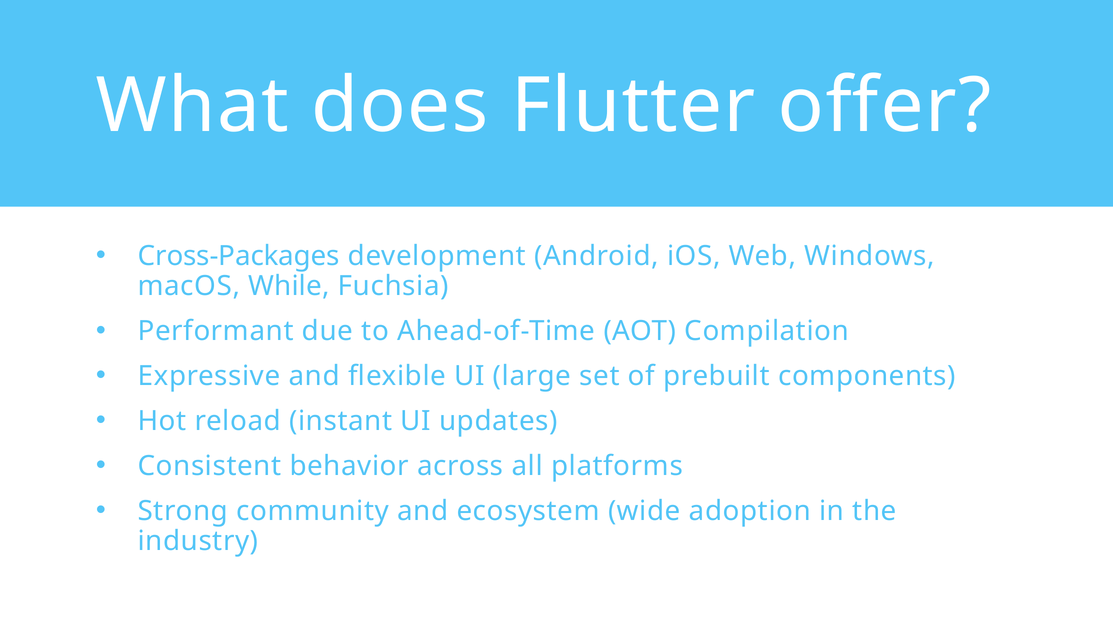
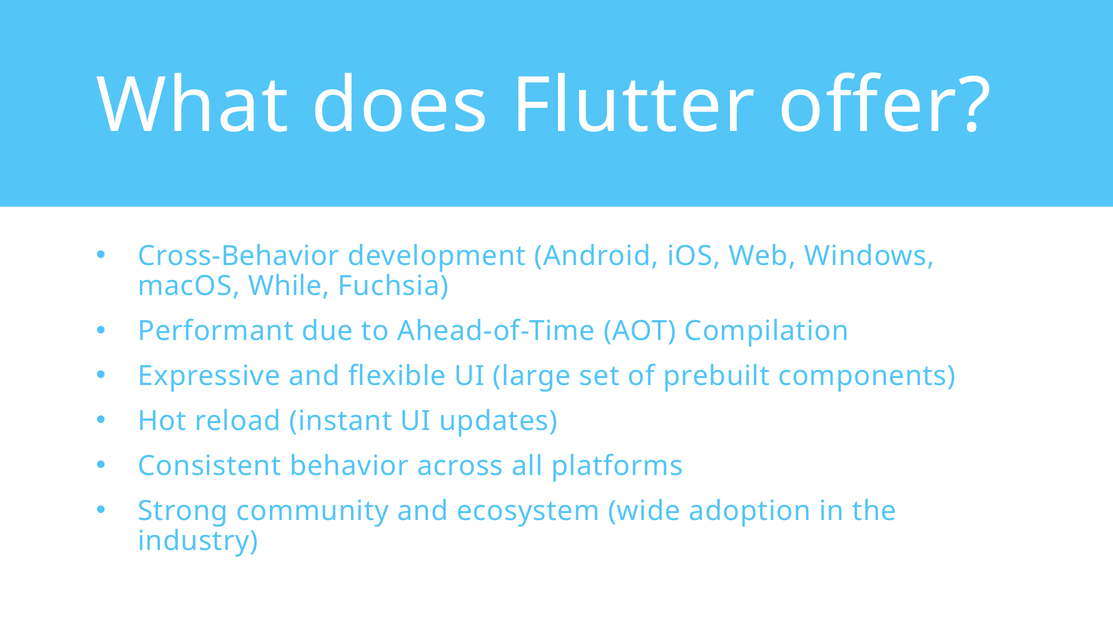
Cross-Packages: Cross-Packages -> Cross-Behavior
